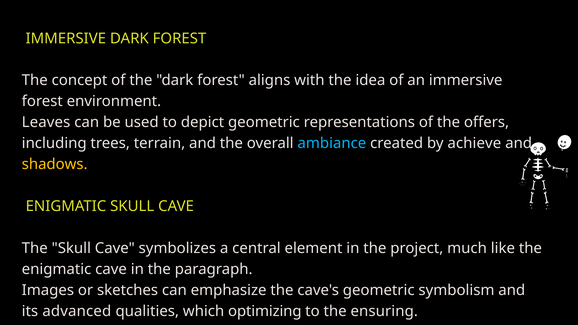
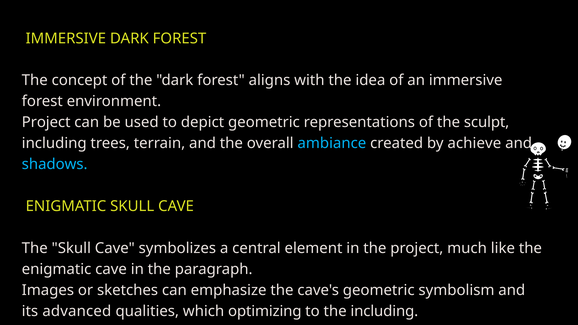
Leaves at (46, 122): Leaves -> Project
offers: offers -> sculpt
shadows colour: yellow -> light blue
the ensuring: ensuring -> including
